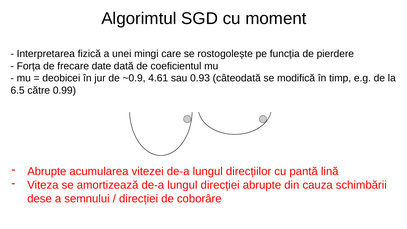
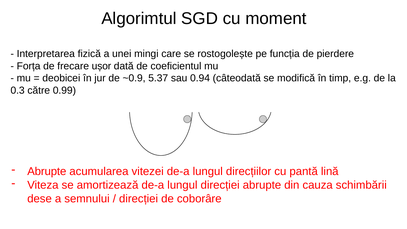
date: date -> ușor
4.61: 4.61 -> 5.37
0.93: 0.93 -> 0.94
6.5: 6.5 -> 0.3
